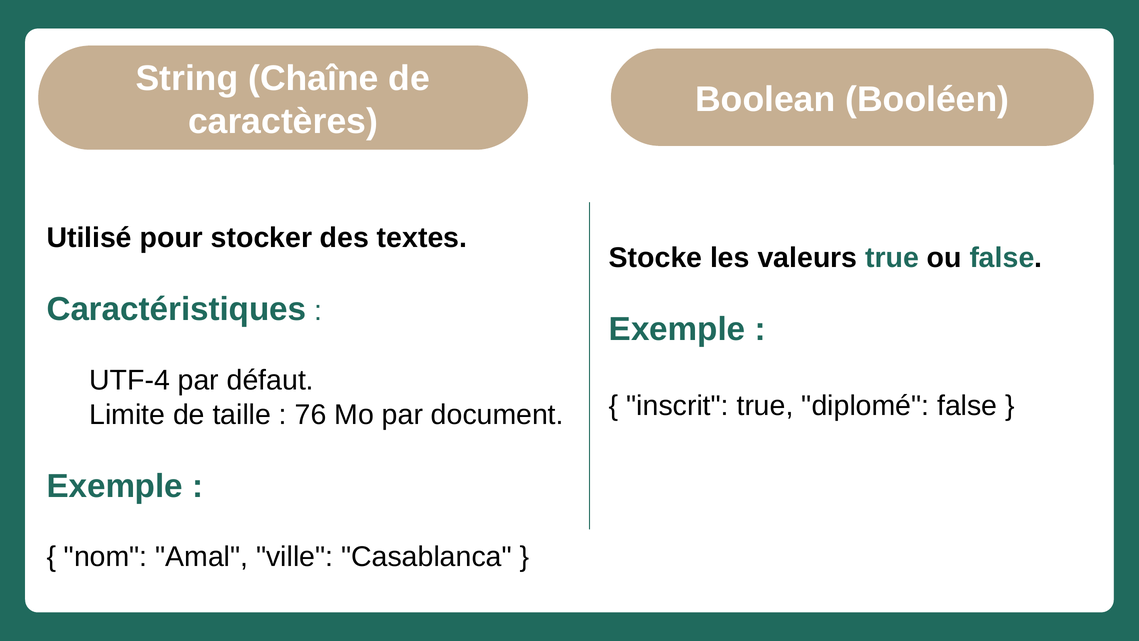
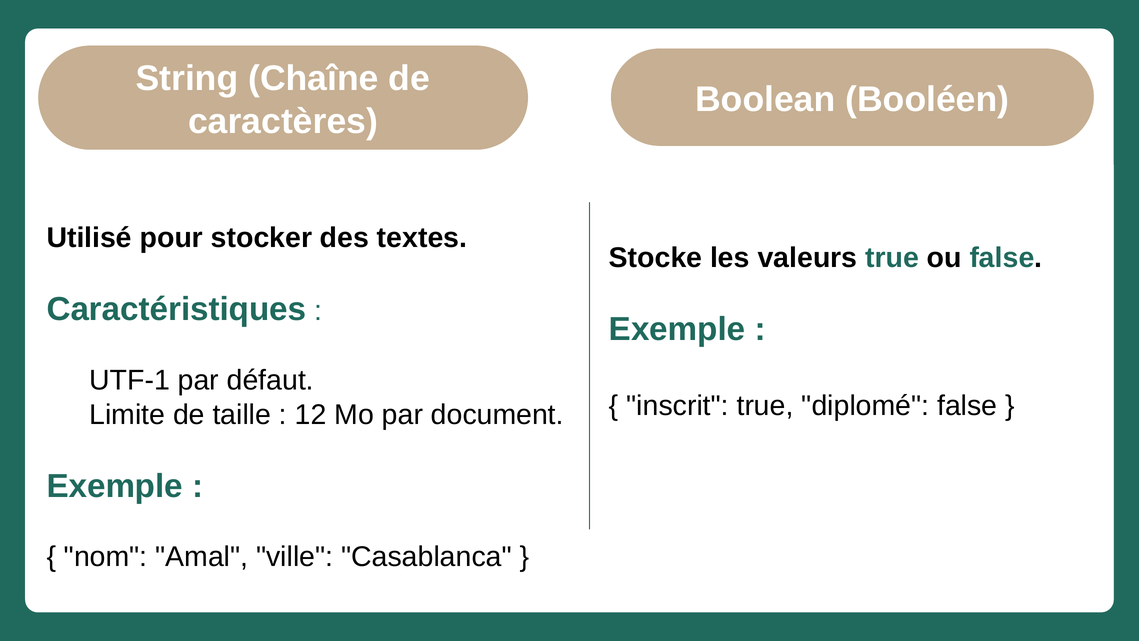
UTF-4: UTF-4 -> UTF-1
76: 76 -> 12
